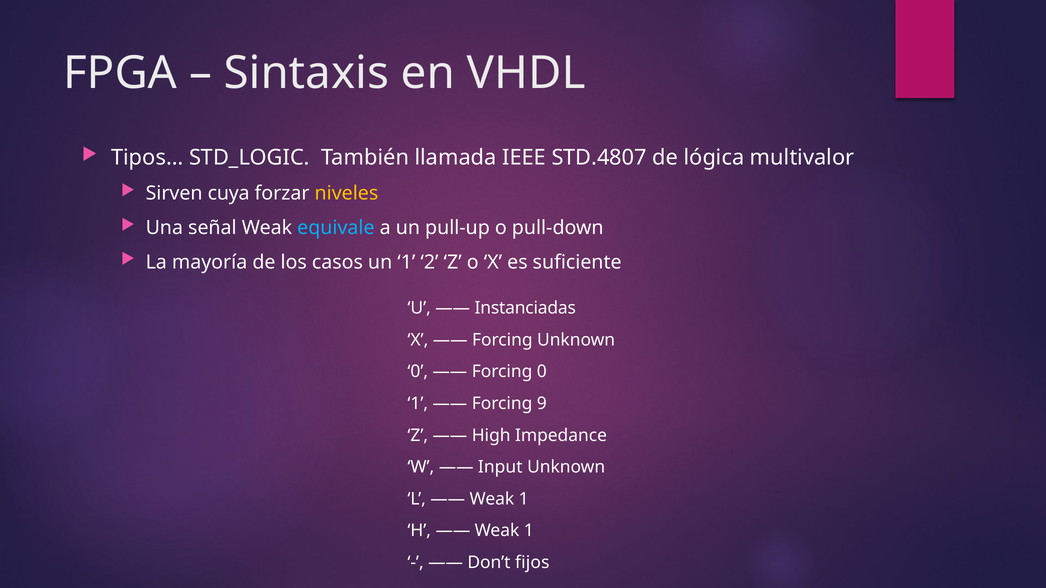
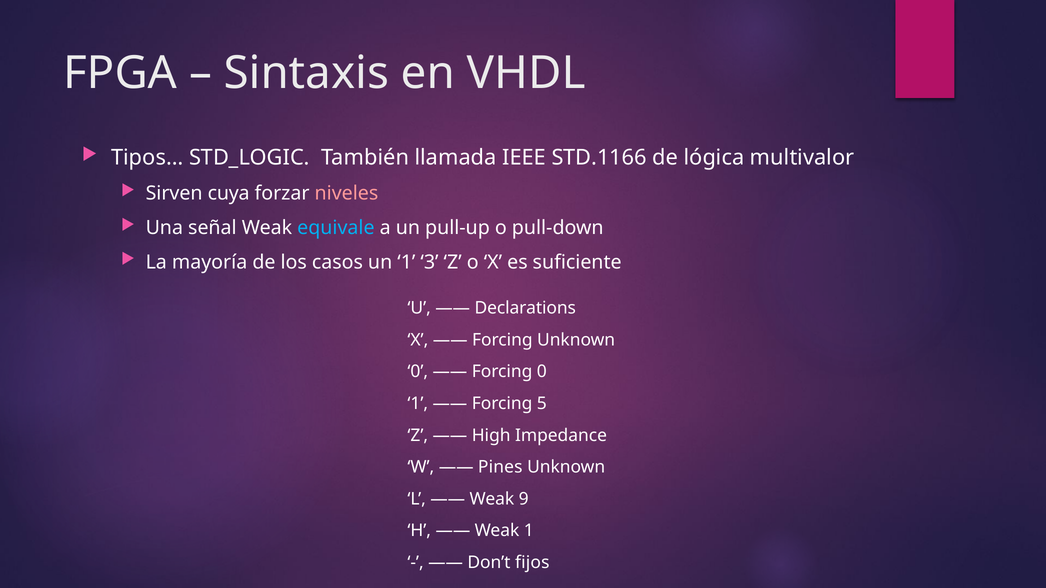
STD.4807: STD.4807 -> STD.1166
niveles colour: yellow -> pink
2: 2 -> 3
Instanciadas: Instanciadas -> Declarations
9: 9 -> 5
Input: Input -> Pines
1 at (524, 499): 1 -> 9
